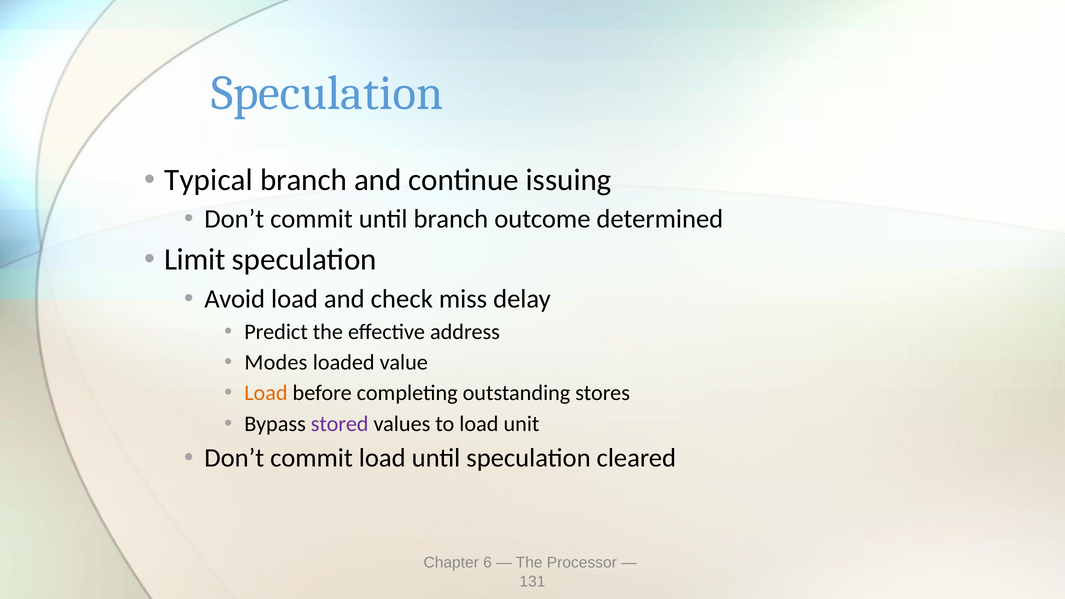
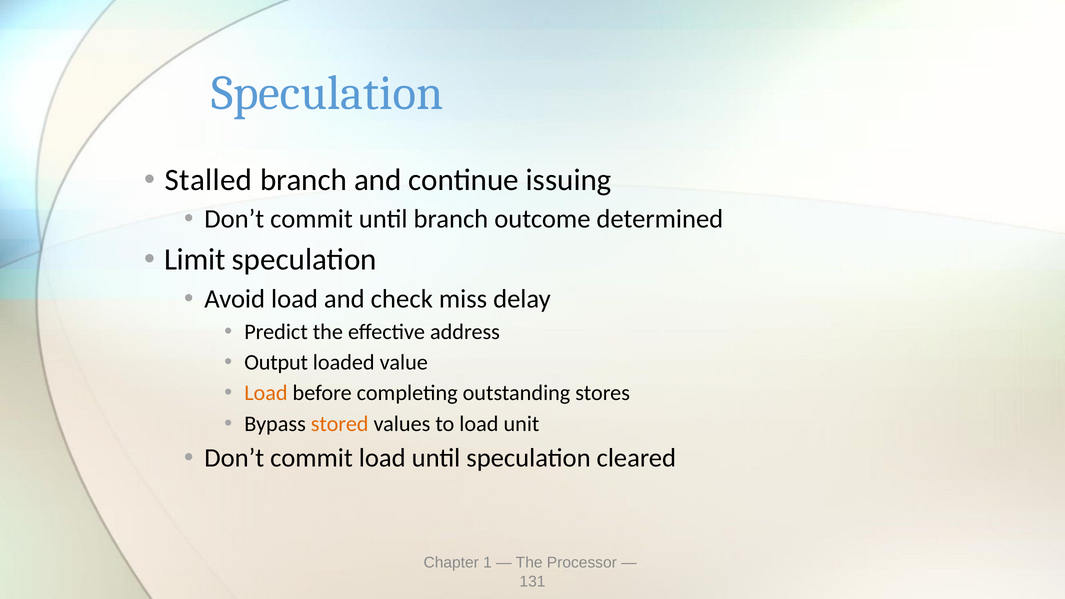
Typical: Typical -> Stalled
Modes: Modes -> Output
stored colour: purple -> orange
6: 6 -> 1
